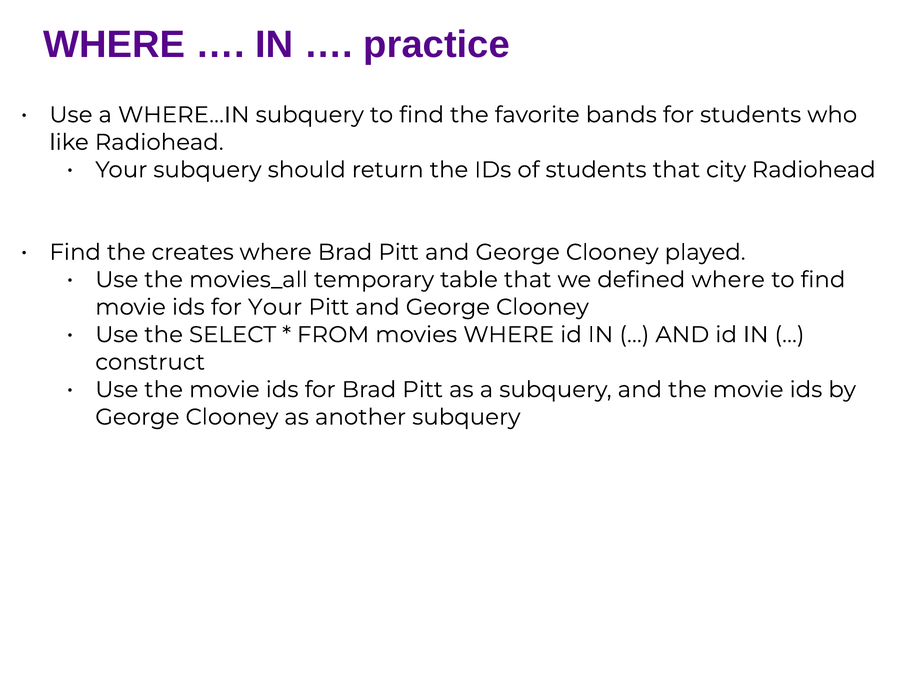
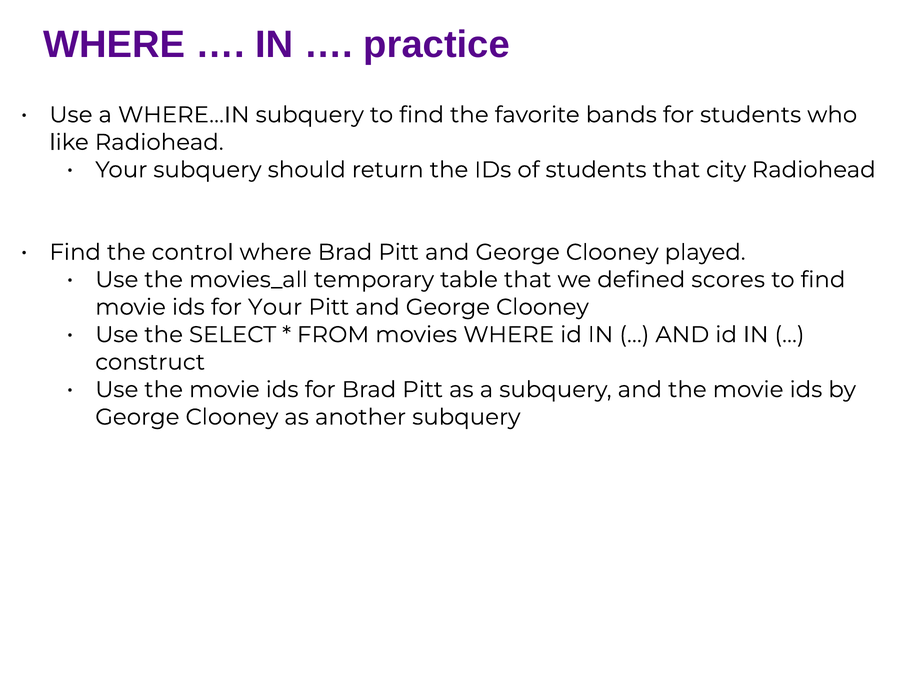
creates: creates -> control
defined where: where -> scores
